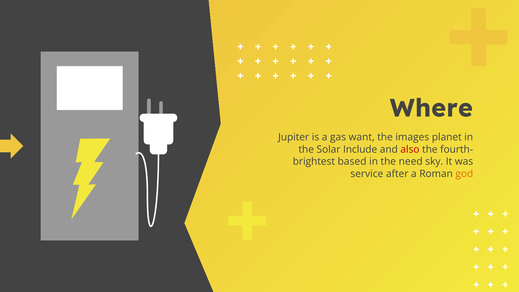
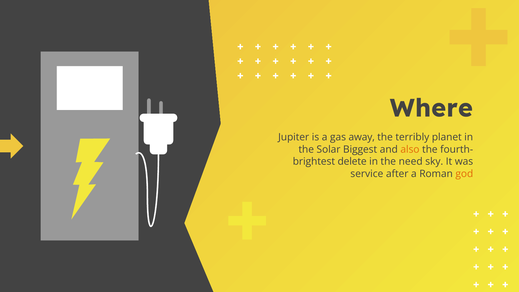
want: want -> away
images: images -> terribly
Include: Include -> Biggest
also colour: red -> orange
based: based -> delete
